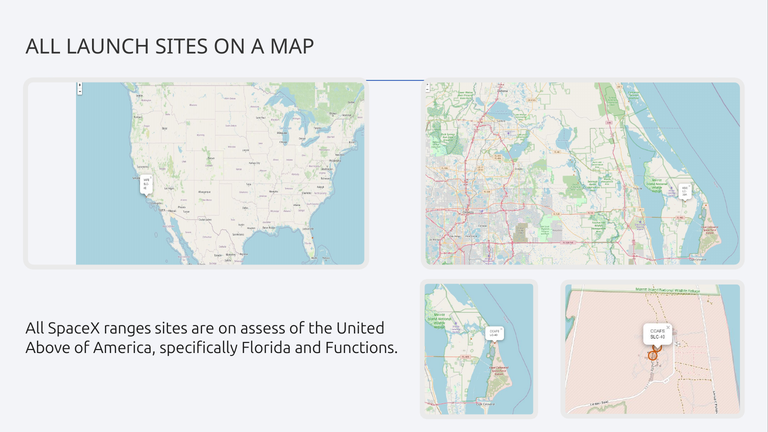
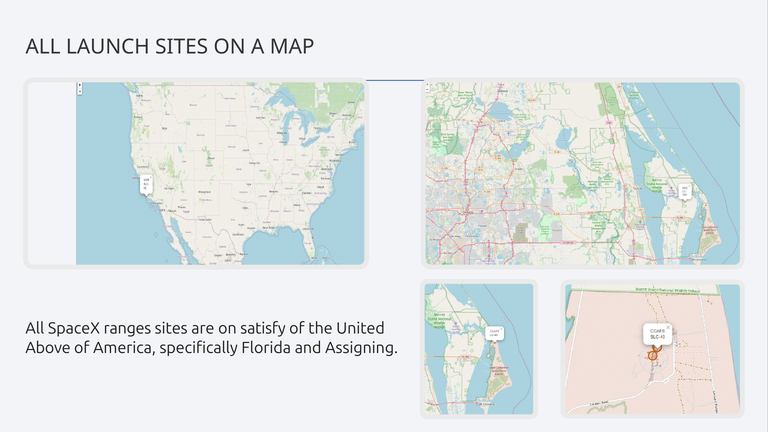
assess: assess -> satisfy
Functions: Functions -> Assigning
